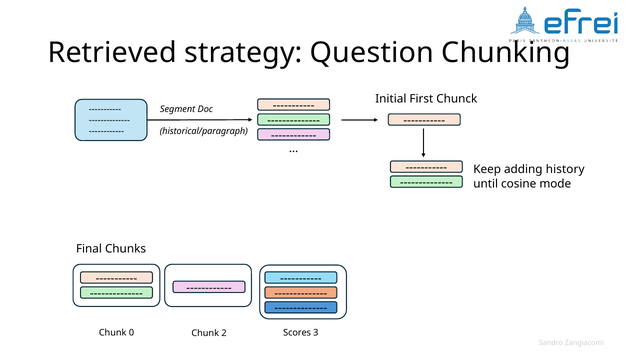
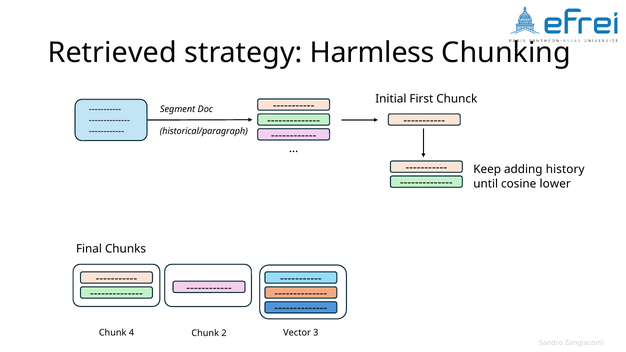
Question: Question -> Harmless
mode: mode -> lower
0: 0 -> 4
Scores: Scores -> Vector
